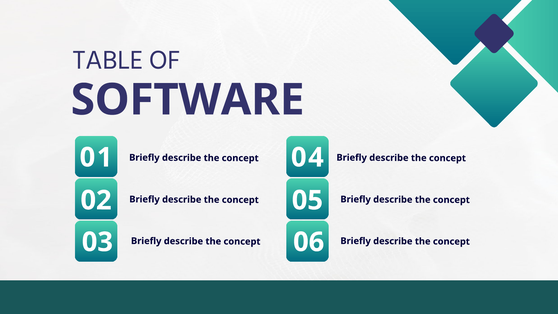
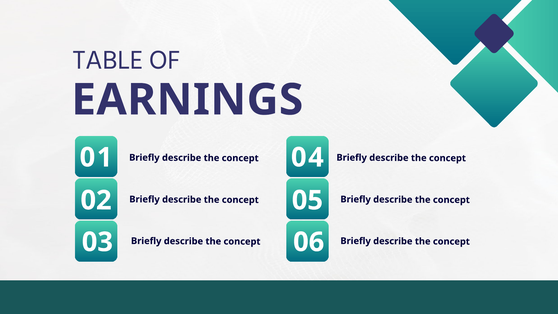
SOFTWARE: SOFTWARE -> EARNINGS
